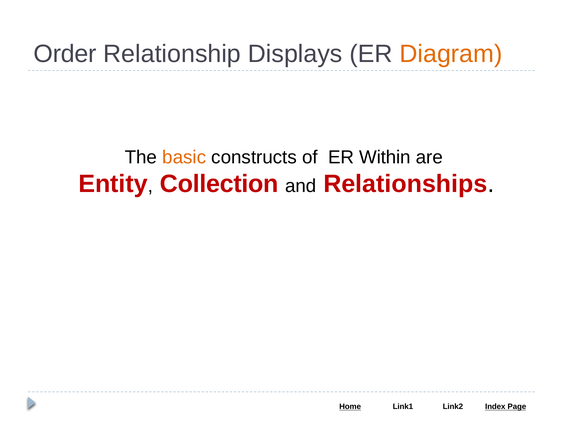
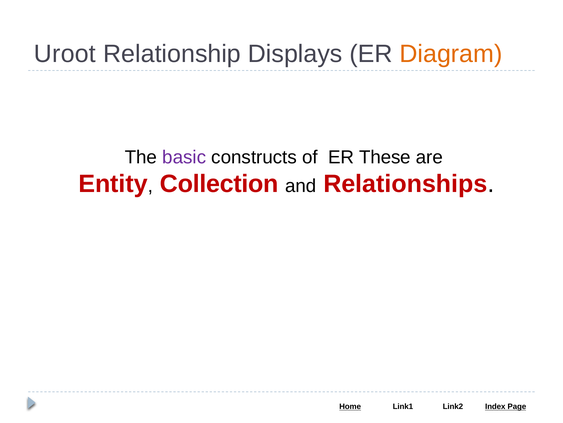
Order: Order -> Uroot
basic colour: orange -> purple
Within: Within -> These
